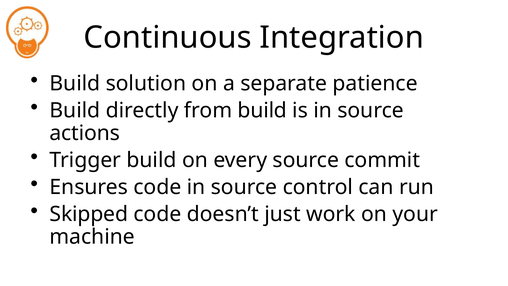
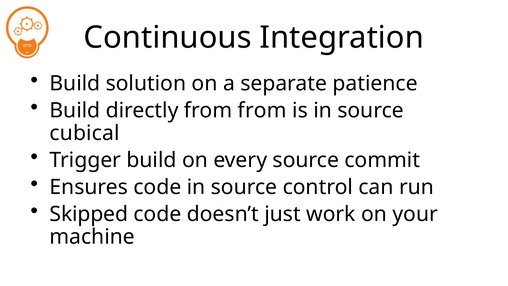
from build: build -> from
actions: actions -> cubical
